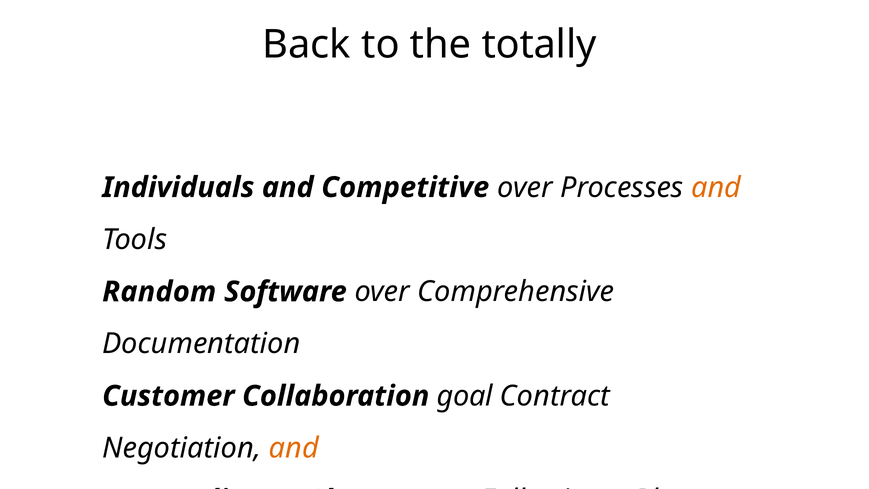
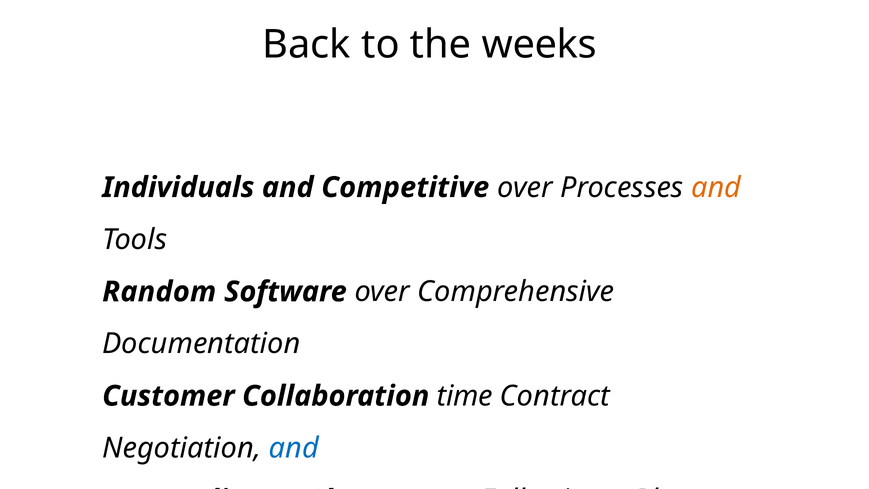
totally: totally -> weeks
goal: goal -> time
and at (294, 448) colour: orange -> blue
